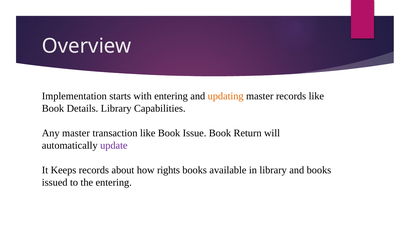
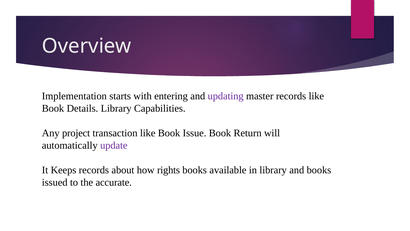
updating colour: orange -> purple
Any master: master -> project
the entering: entering -> accurate
